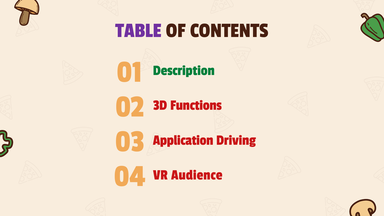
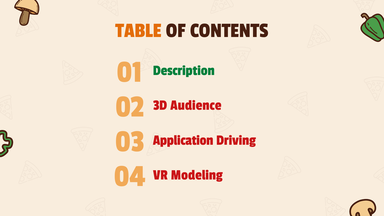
TABLE colour: purple -> orange
Functions: Functions -> Audience
Audience: Audience -> Modeling
